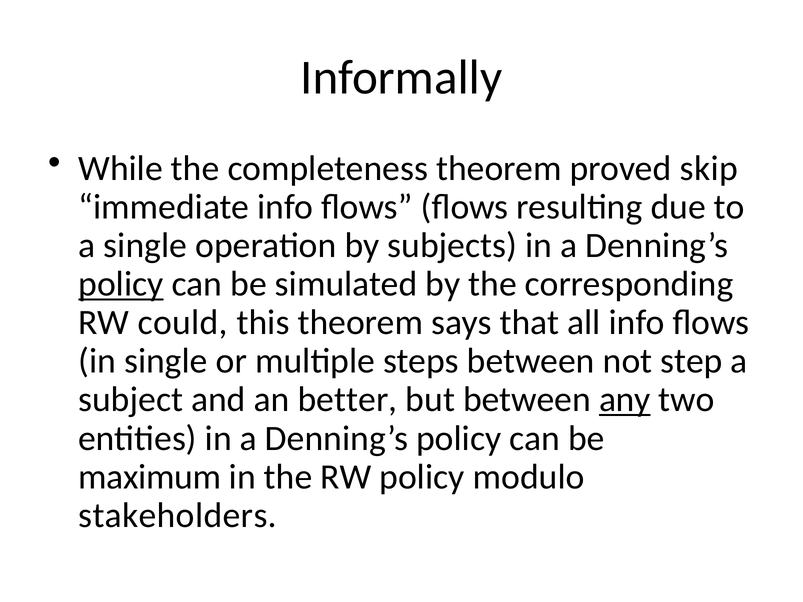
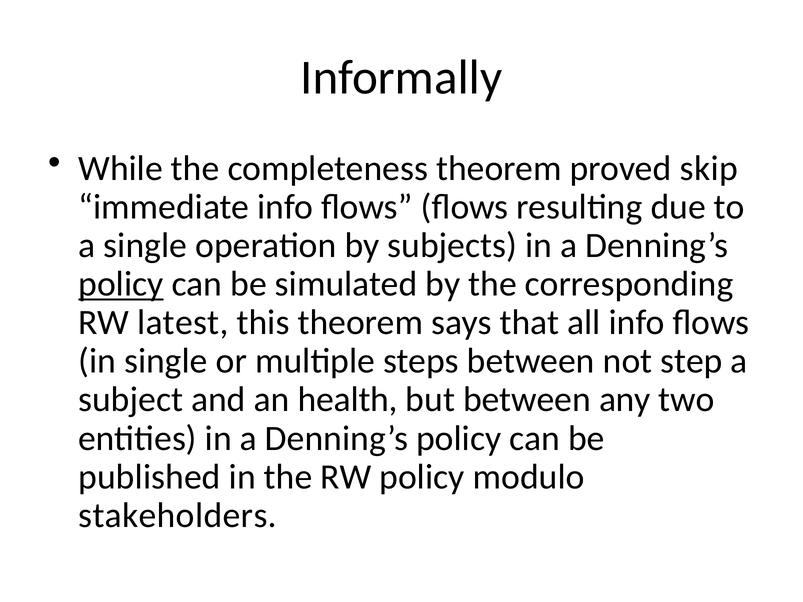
could: could -> latest
better: better -> health
any underline: present -> none
maximum: maximum -> published
